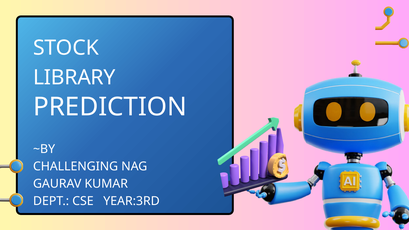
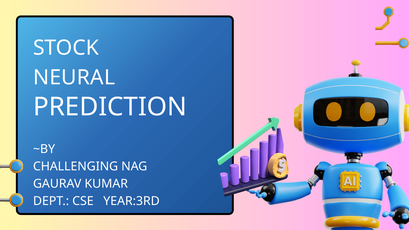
LIBRARY: LIBRARY -> NEURAL
